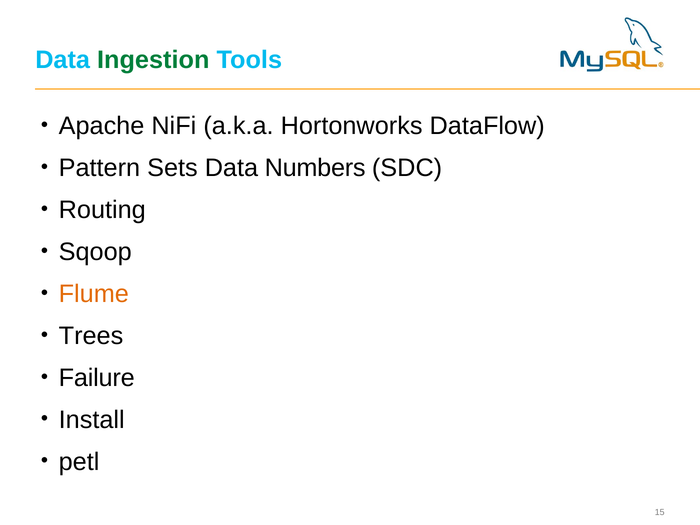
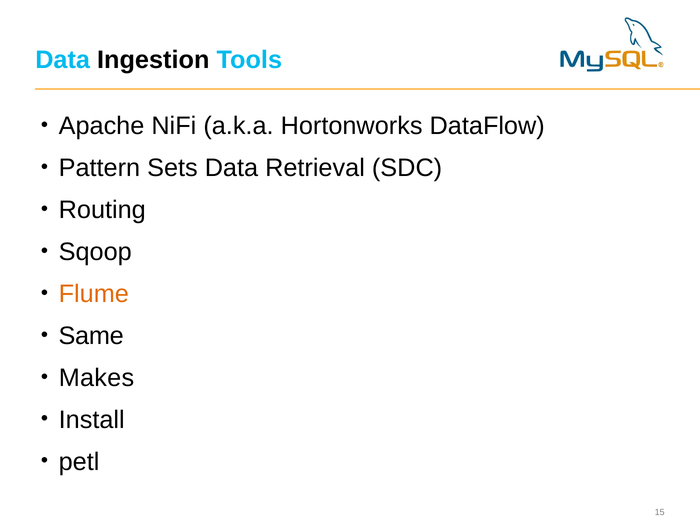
Ingestion colour: green -> black
Numbers: Numbers -> Retrieval
Trees: Trees -> Same
Failure: Failure -> Makes
